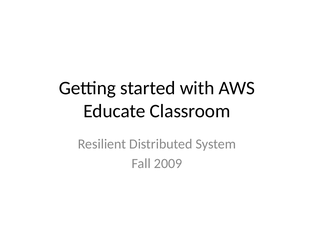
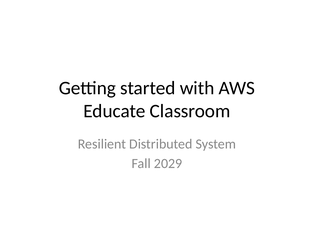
2009: 2009 -> 2029
